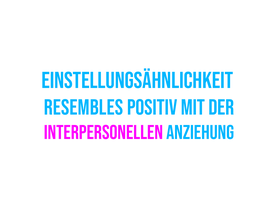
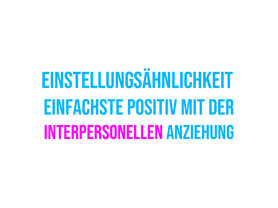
resembles: resembles -> einfachste
